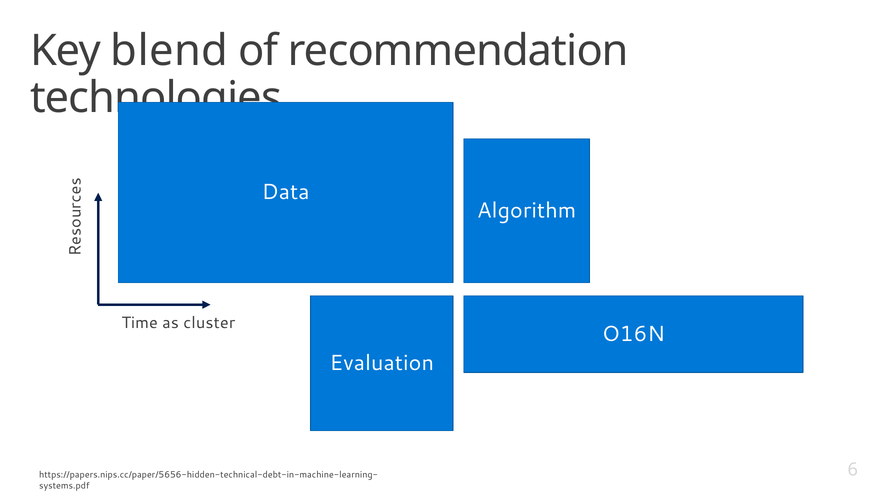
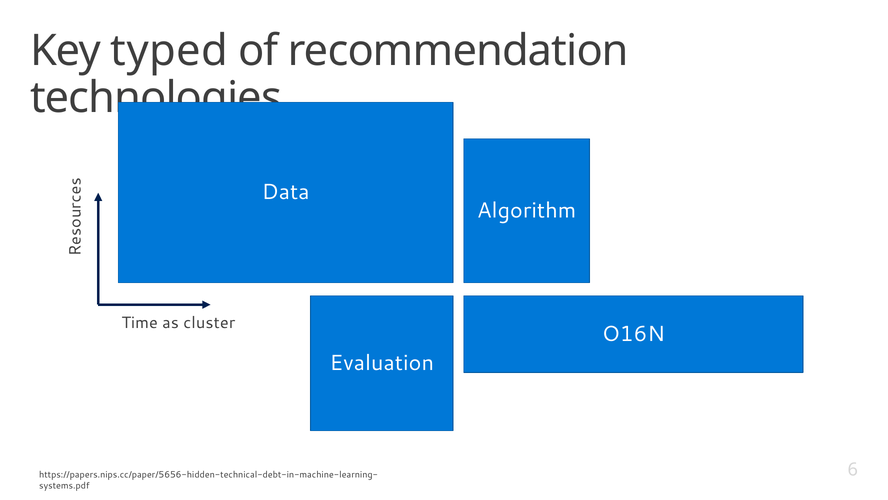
blend: blend -> typed
